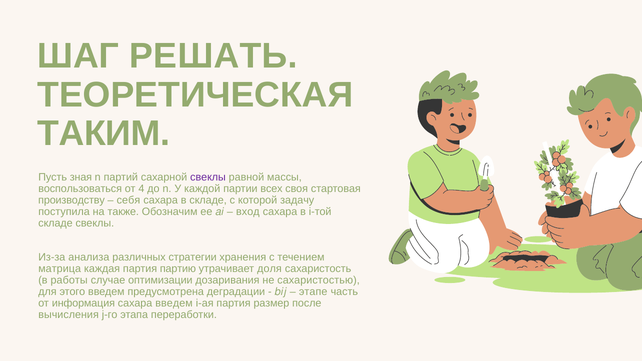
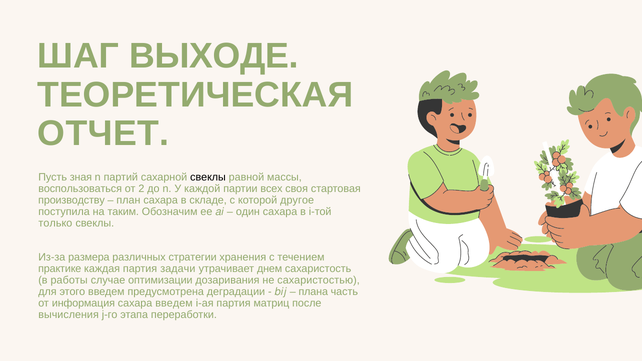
РЕШАТЬ: РЕШАТЬ -> ВЫХОДЕ
ТАКИМ: ТАКИМ -> ОТЧЕТ
свеклы at (208, 177) colour: purple -> black
4: 4 -> 2
себя: себя -> план
задачу: задачу -> другое
также: также -> таким
вход: вход -> один
складе at (55, 223): складе -> только
анализа: анализа -> размера
матрица: матрица -> практике
партию: партию -> задачи
доля: доля -> днем
этапе: этапе -> плана
размер: размер -> матриц
